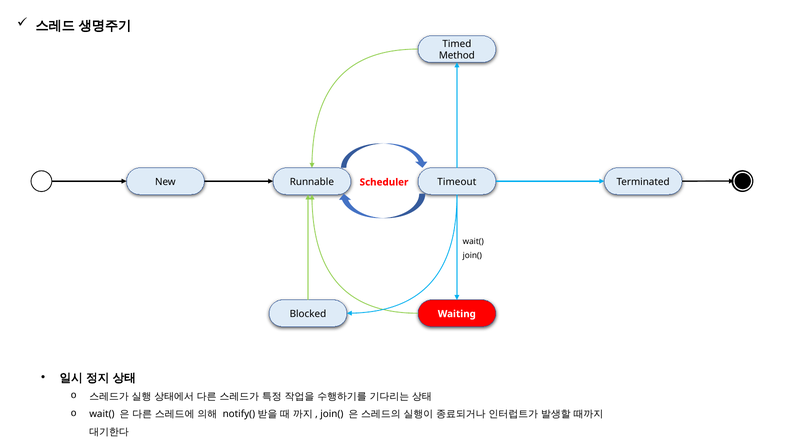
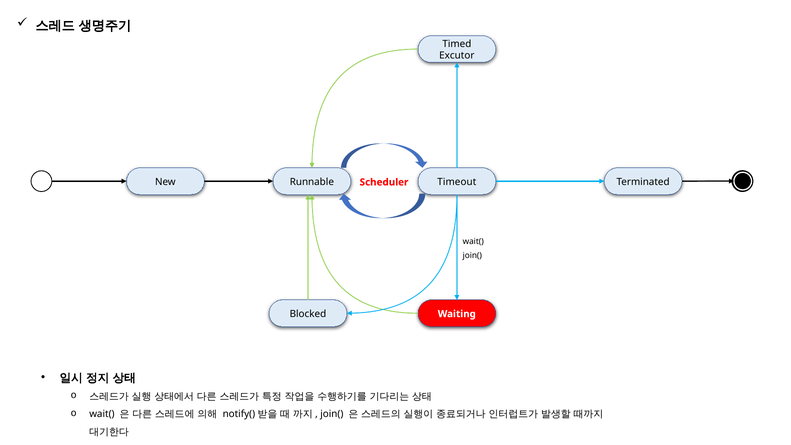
Method: Method -> Excutor
